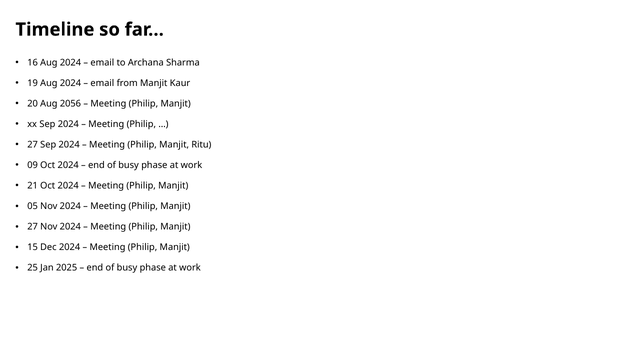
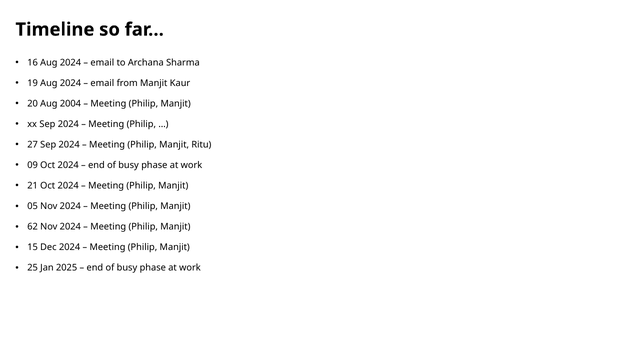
2056: 2056 -> 2004
27 at (33, 227): 27 -> 62
